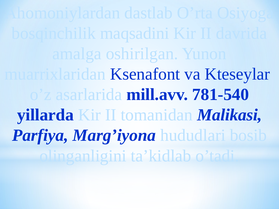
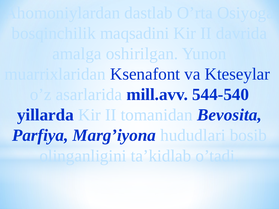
781-540: 781-540 -> 544-540
Malikasi: Malikasi -> Bevosita
